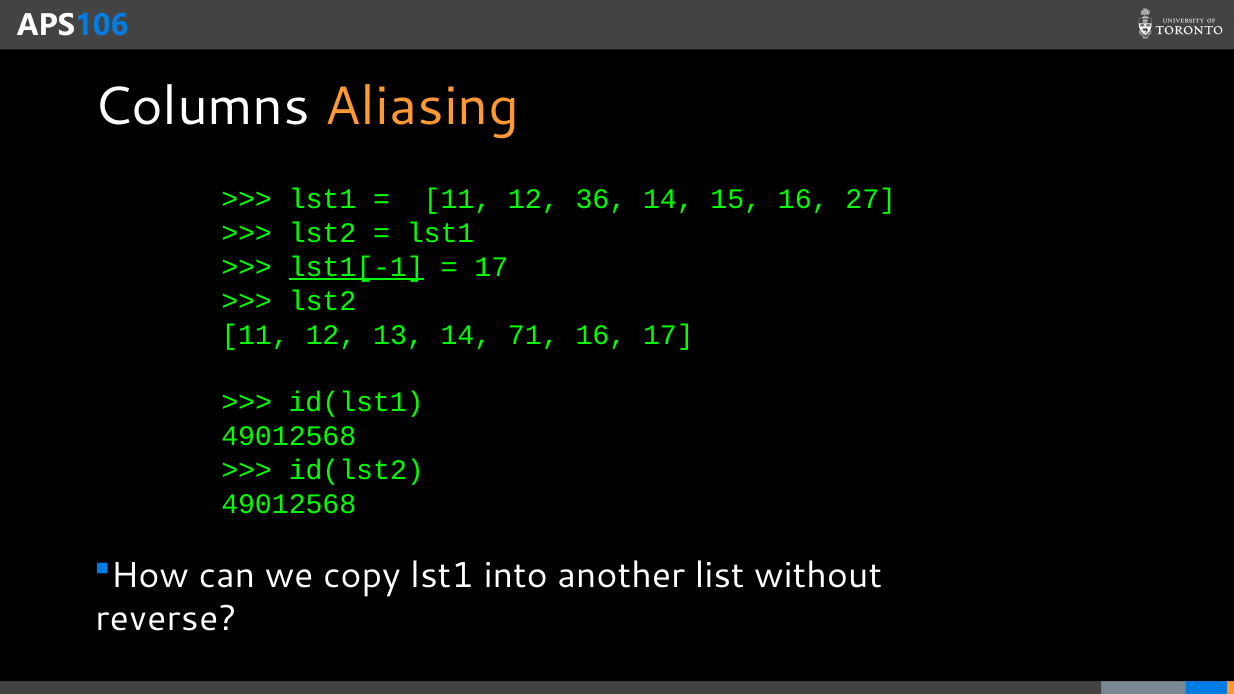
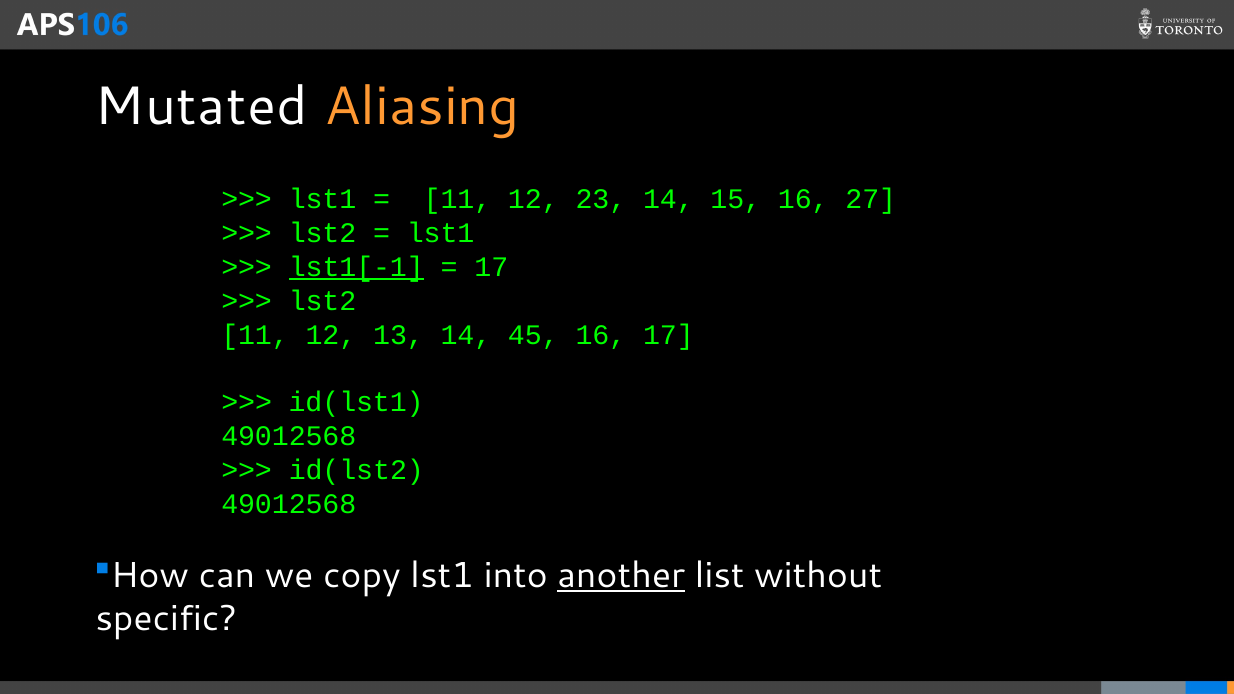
Columns: Columns -> Mutated
36: 36 -> 23
71: 71 -> 45
another underline: none -> present
reverse: reverse -> specific
